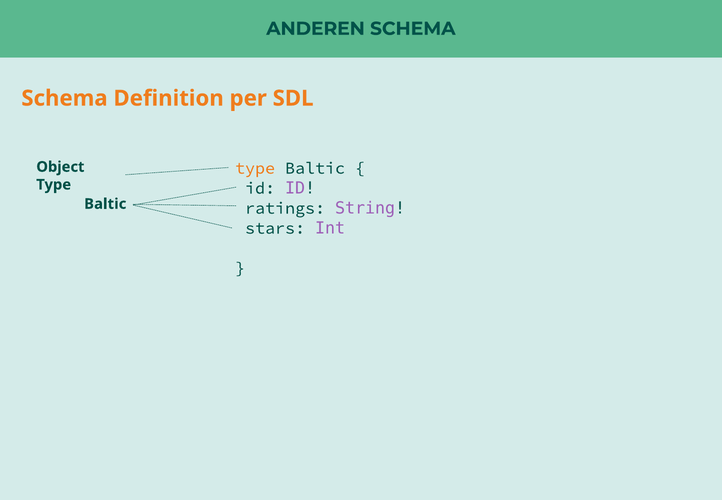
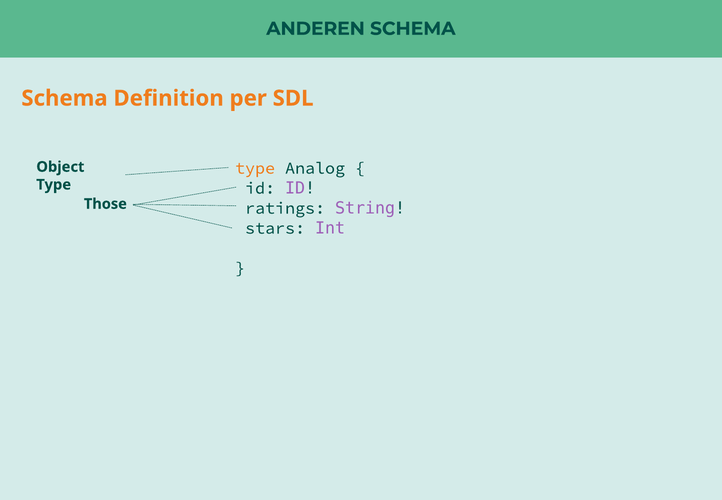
Baltic at (315, 168): Baltic -> Analog
Baltic at (105, 204): Baltic -> Those
